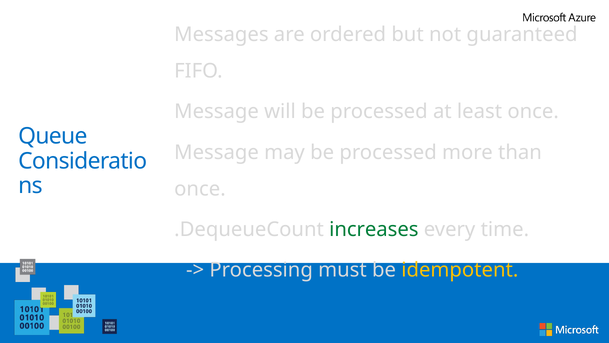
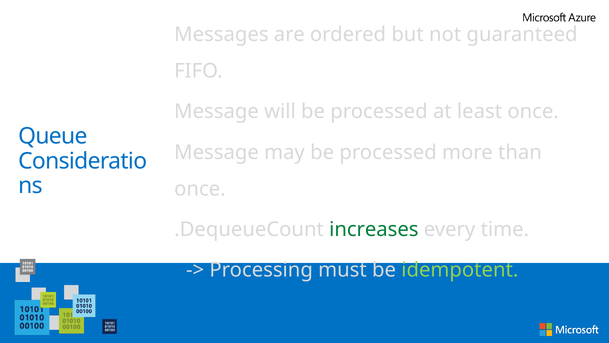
idempotent colour: yellow -> light green
